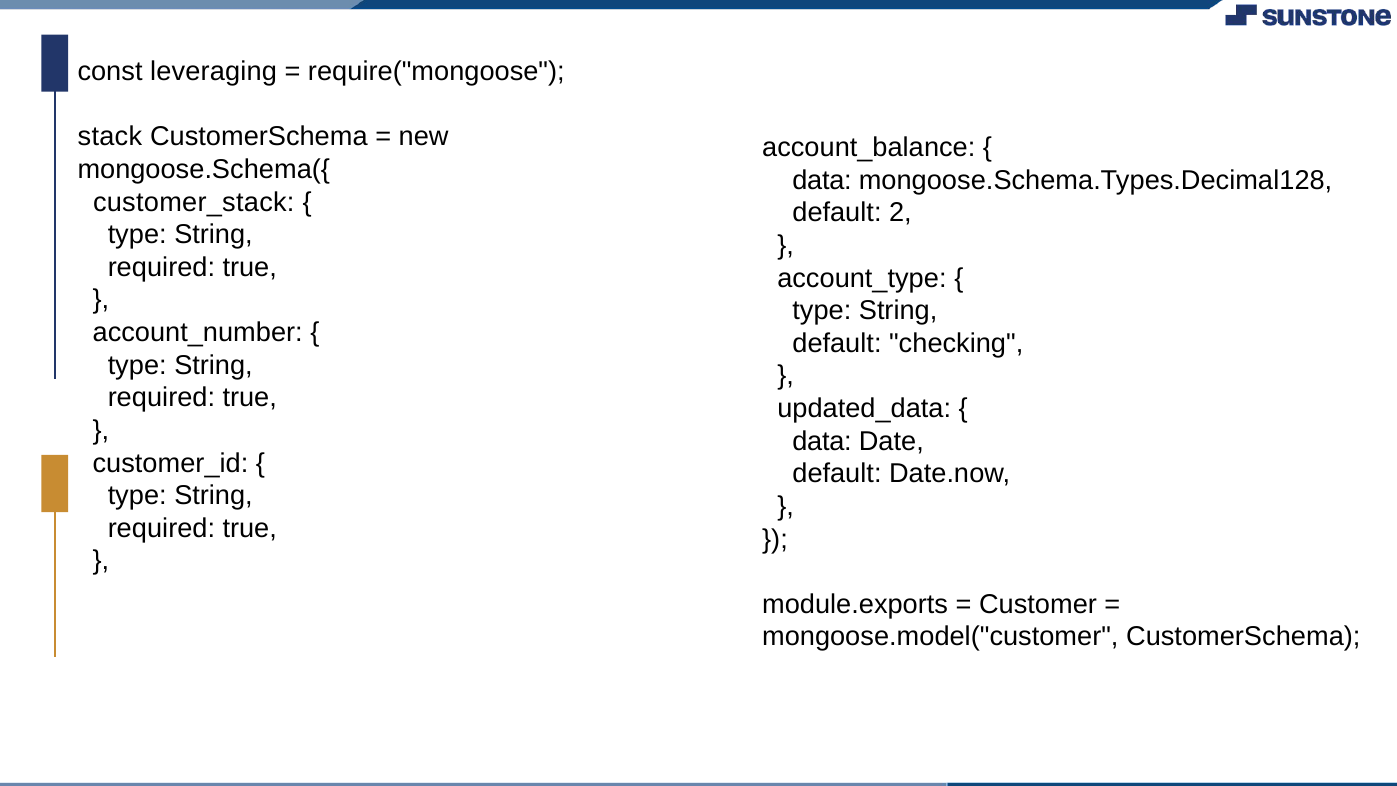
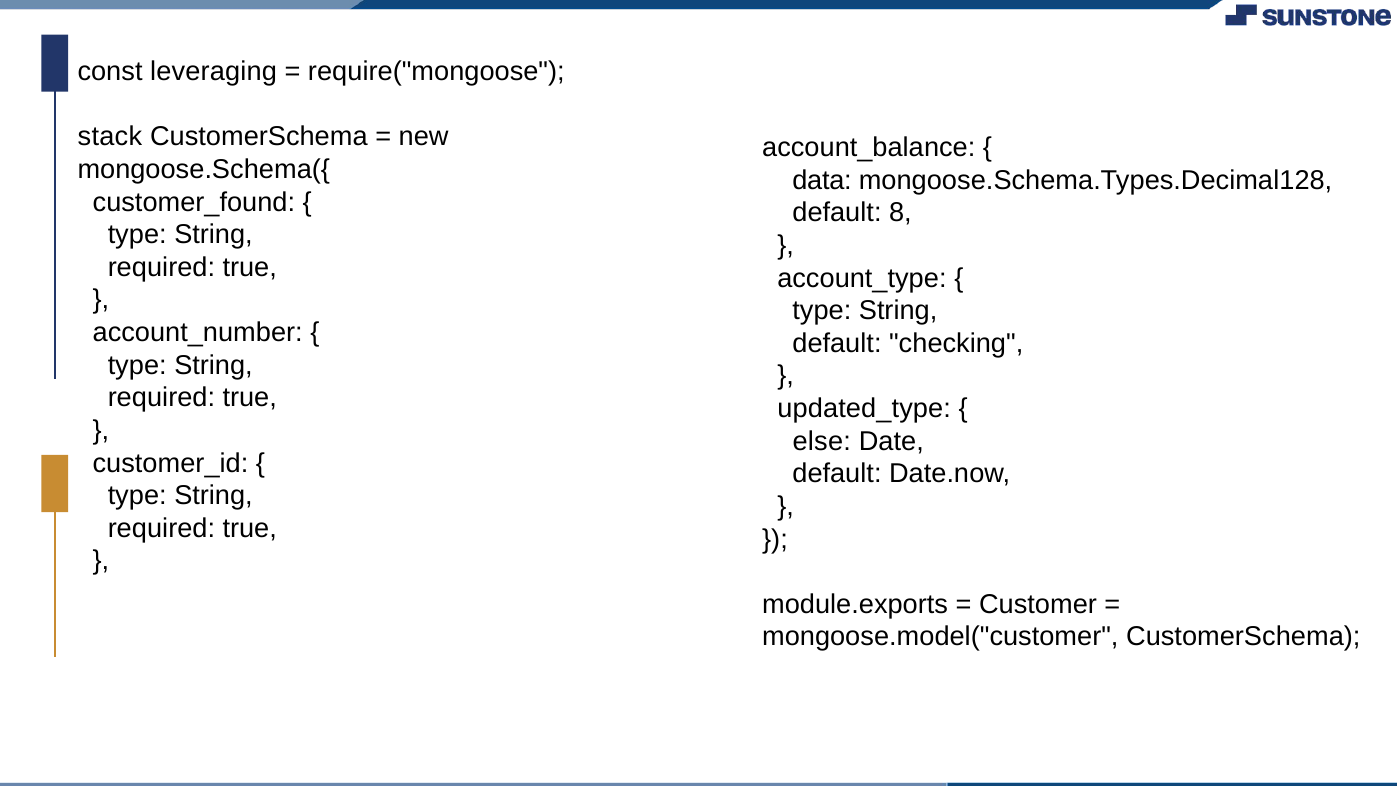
customer_stack: customer_stack -> customer_found
2: 2 -> 8
updated_data: updated_data -> updated_type
data at (822, 441): data -> else
